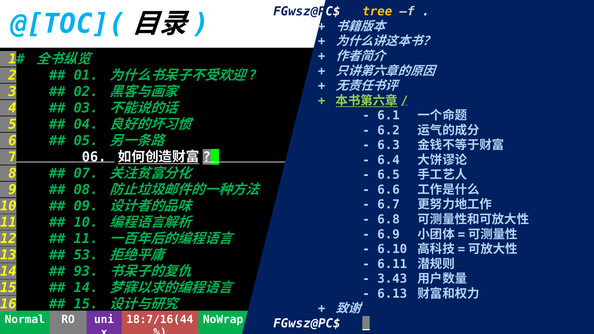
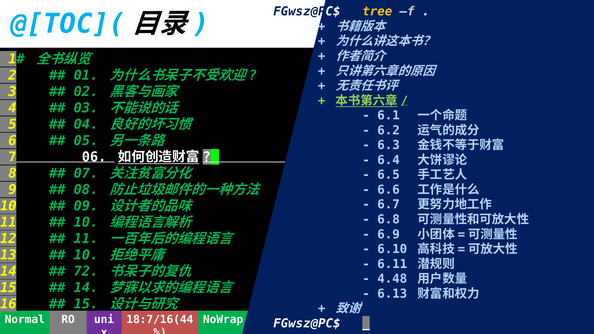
53 at (86, 255): 53 -> 10
93: 93 -> 72
3.43: 3.43 -> 4.48
